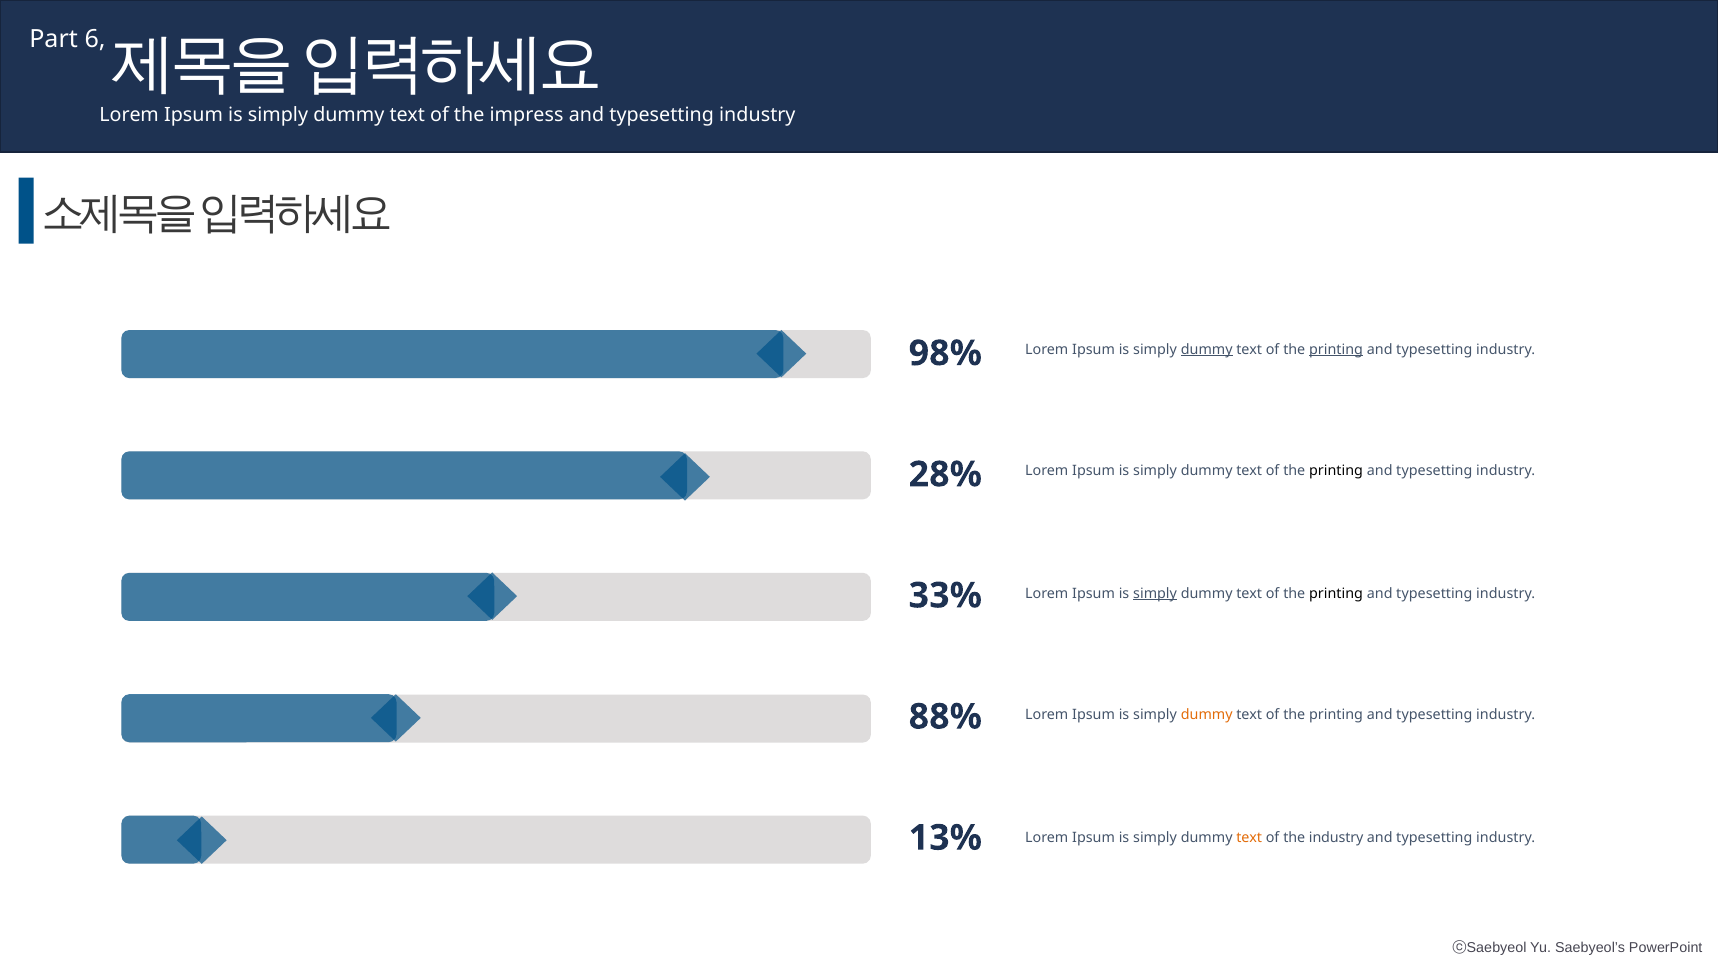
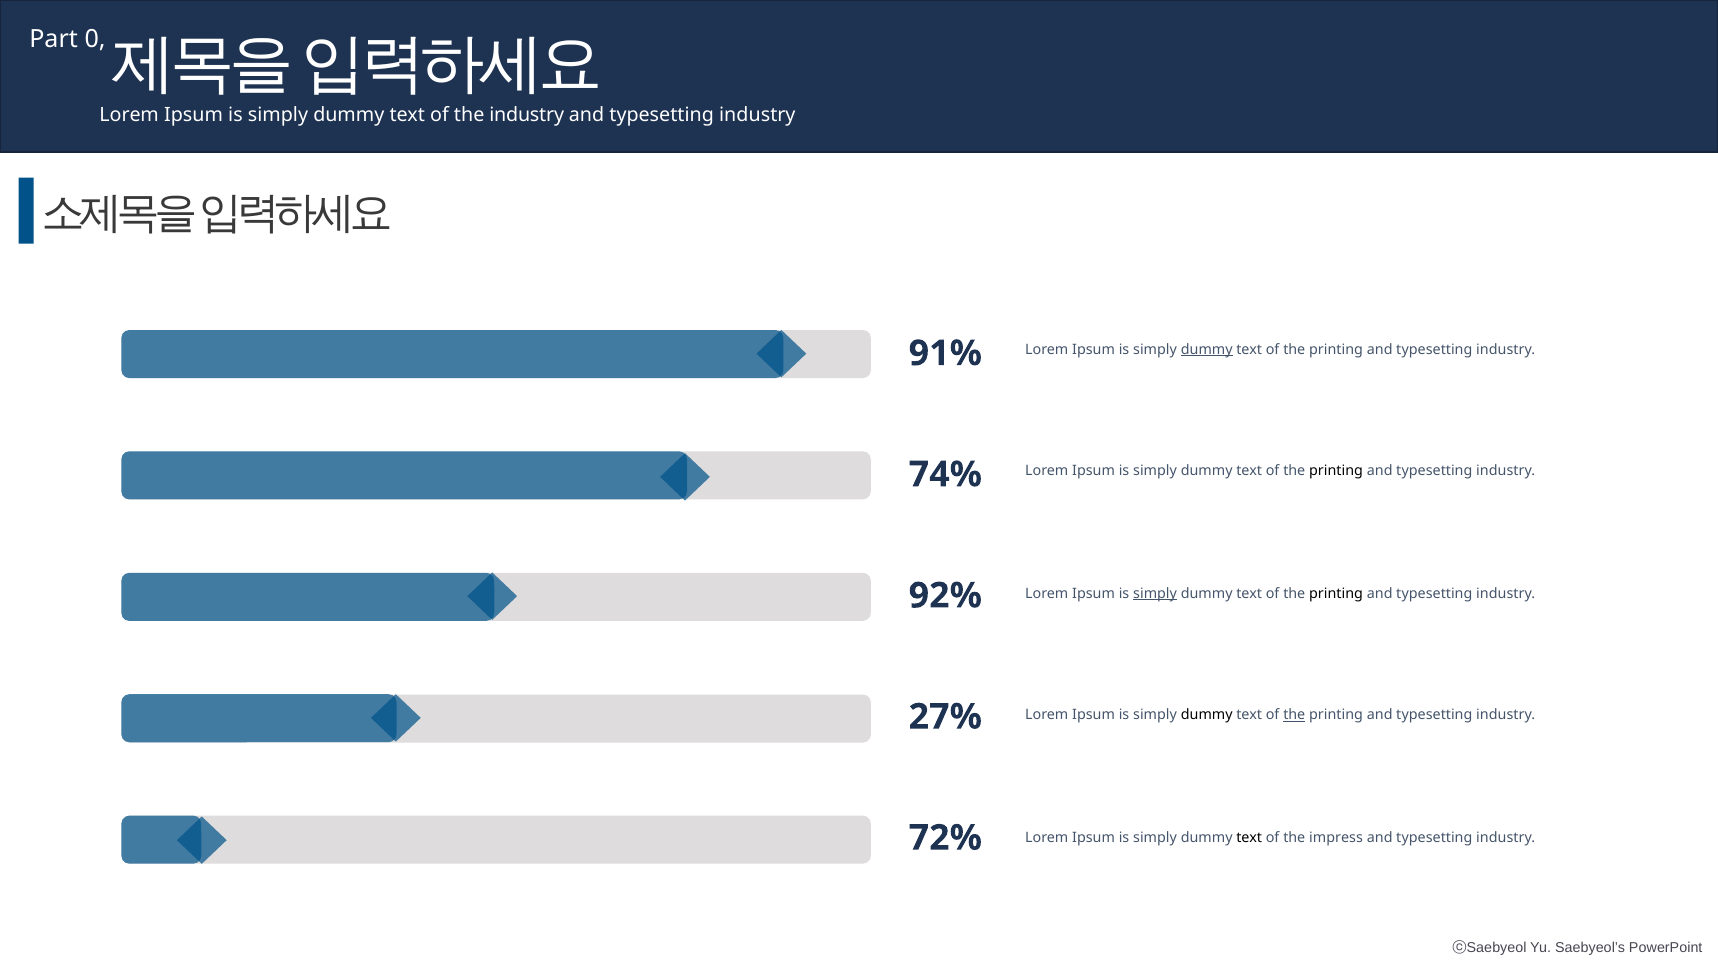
6: 6 -> 0
the impress: impress -> industry
98%: 98% -> 91%
printing at (1336, 350) underline: present -> none
28%: 28% -> 74%
33%: 33% -> 92%
88%: 88% -> 27%
dummy at (1207, 716) colour: orange -> black
the at (1294, 716) underline: none -> present
13%: 13% -> 72%
text at (1249, 838) colour: orange -> black
the industry: industry -> impress
